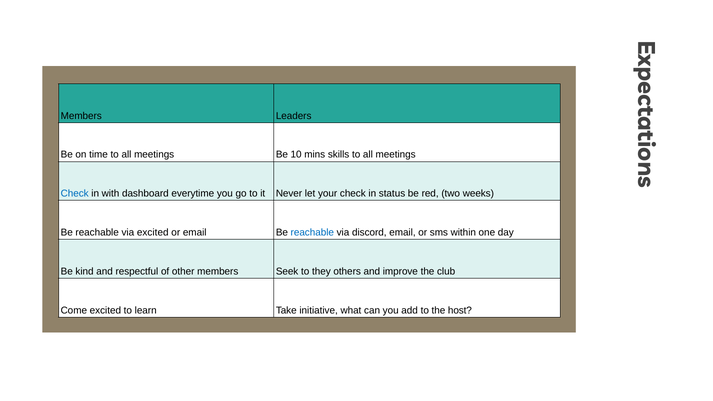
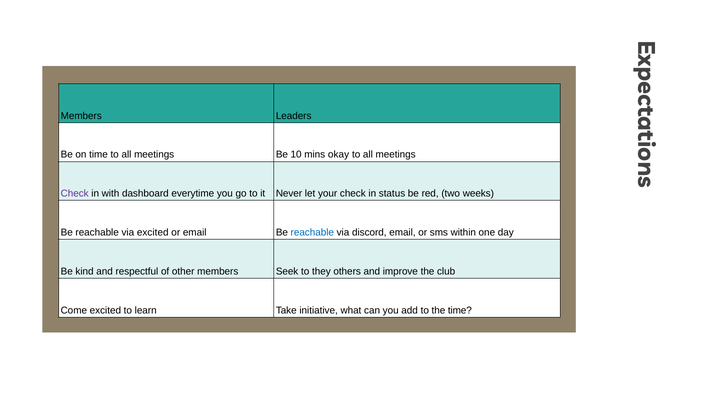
skills: skills -> okay
Check at (75, 194) colour: blue -> purple
the host: host -> time
